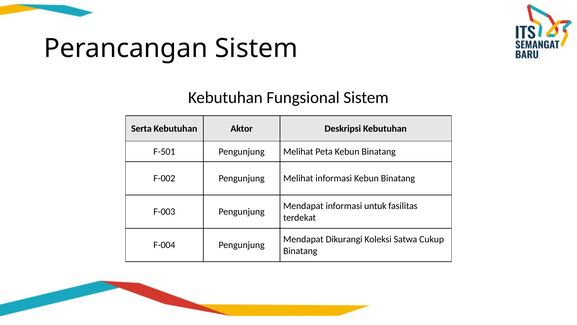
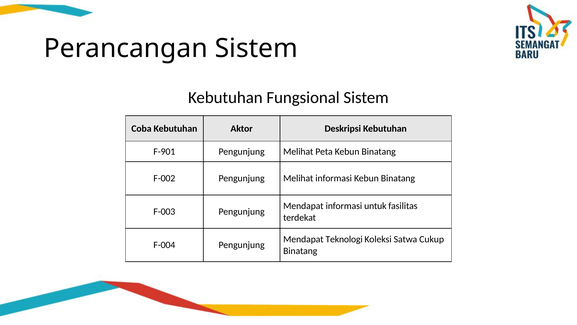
Serta: Serta -> Coba
F-501: F-501 -> F-901
Dikurangi: Dikurangi -> Teknologi
